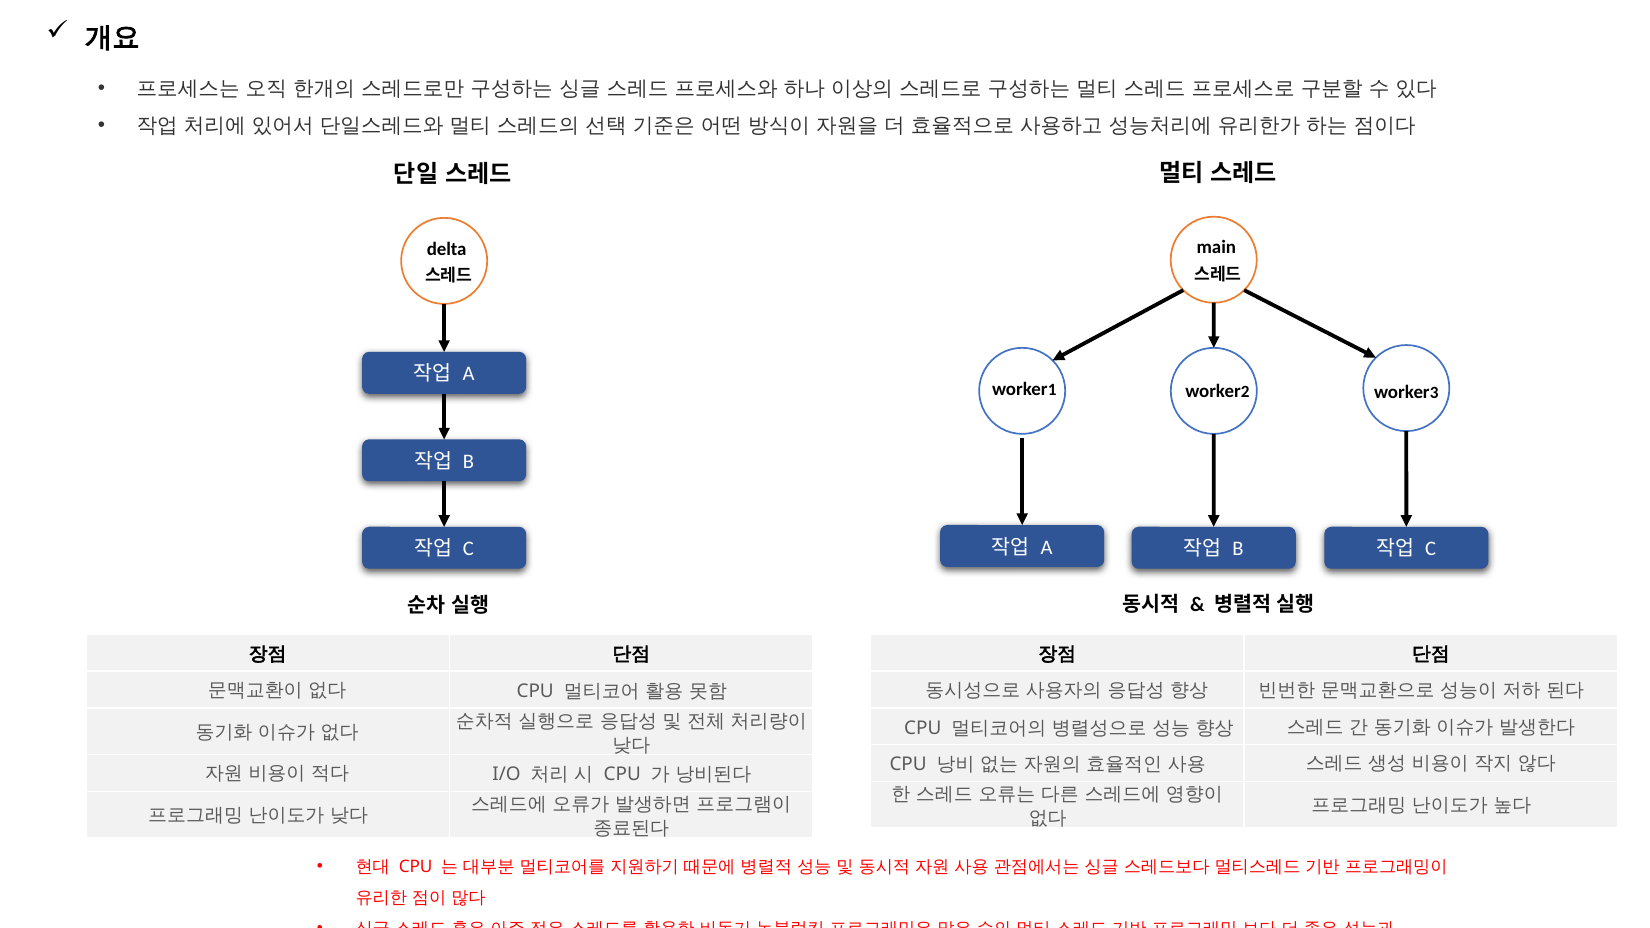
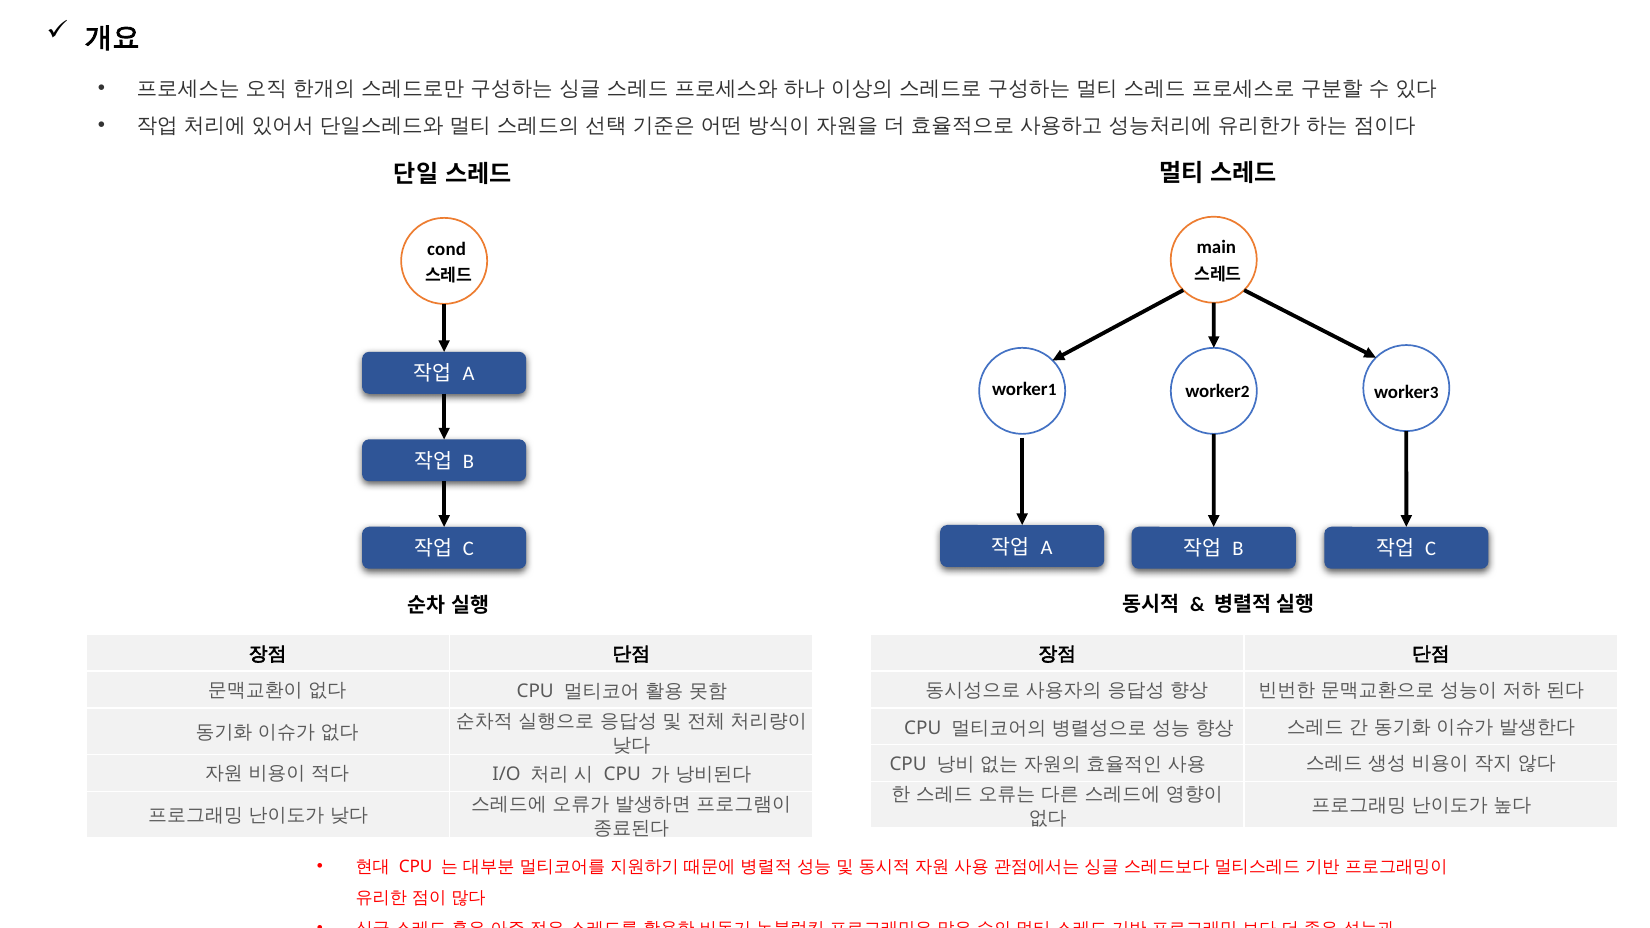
delta: delta -> cond
